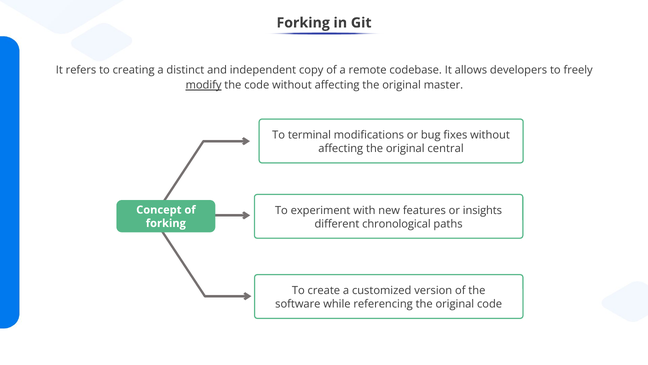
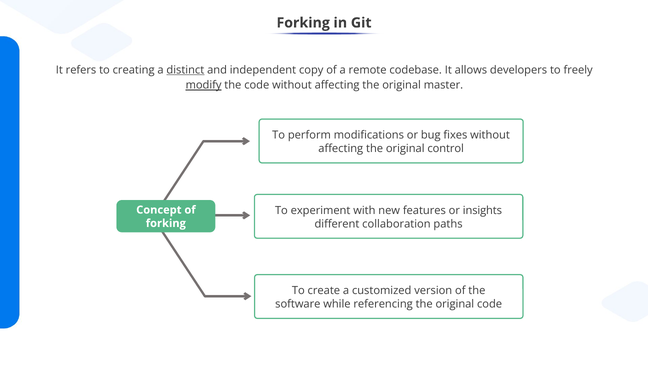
distinct underline: none -> present
terminal: terminal -> perform
central: central -> control
chronological: chronological -> collaboration
